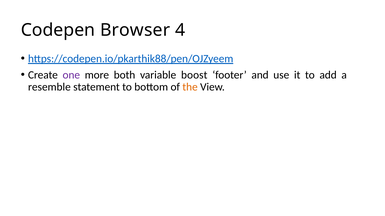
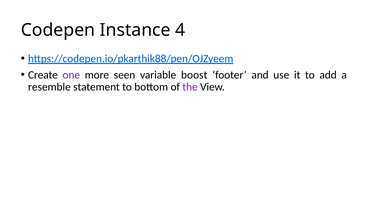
Browser: Browser -> Instance
both: both -> seen
the colour: orange -> purple
